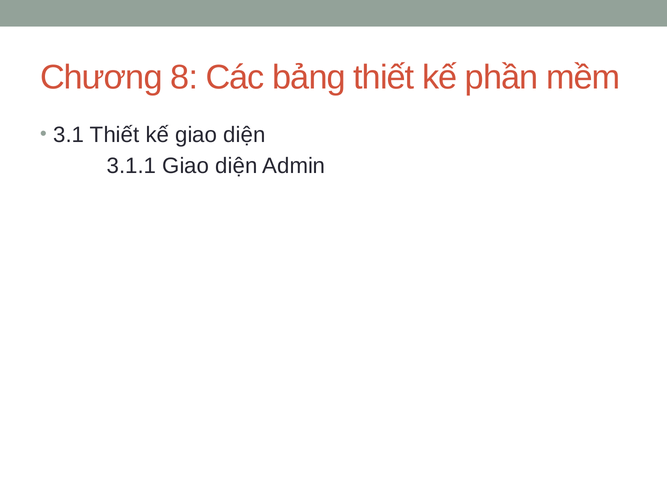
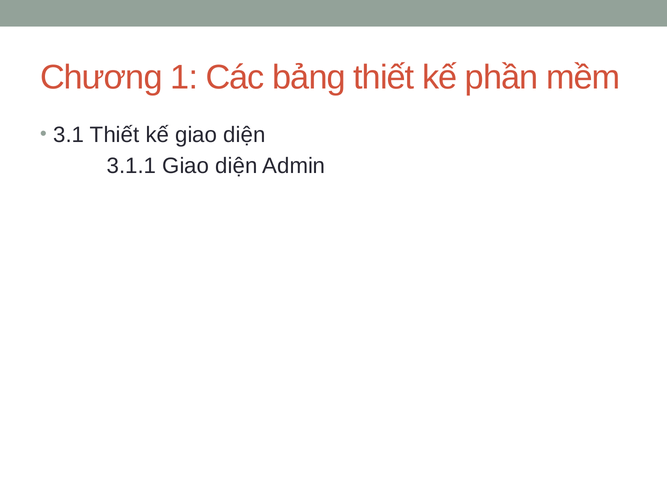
8: 8 -> 1
